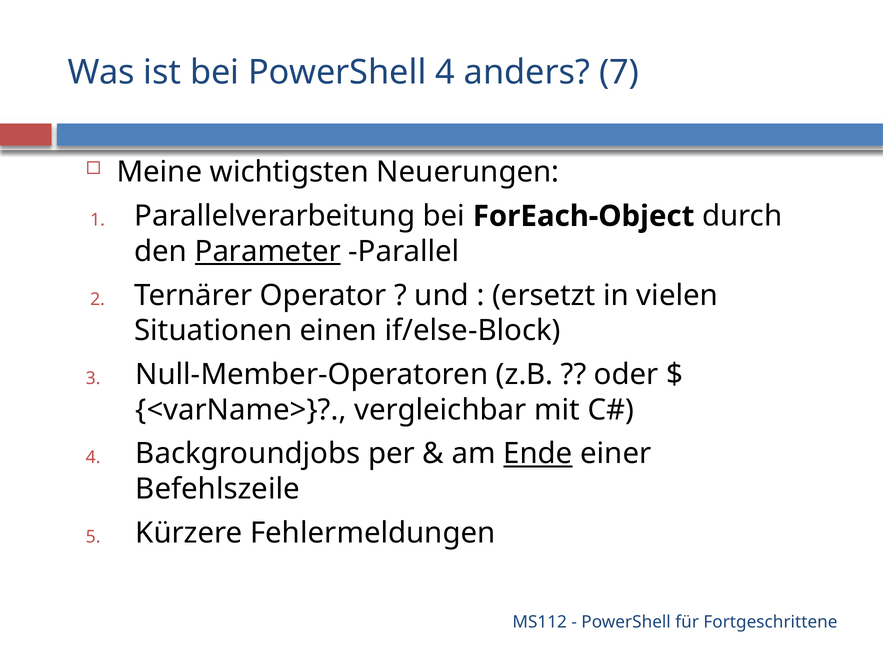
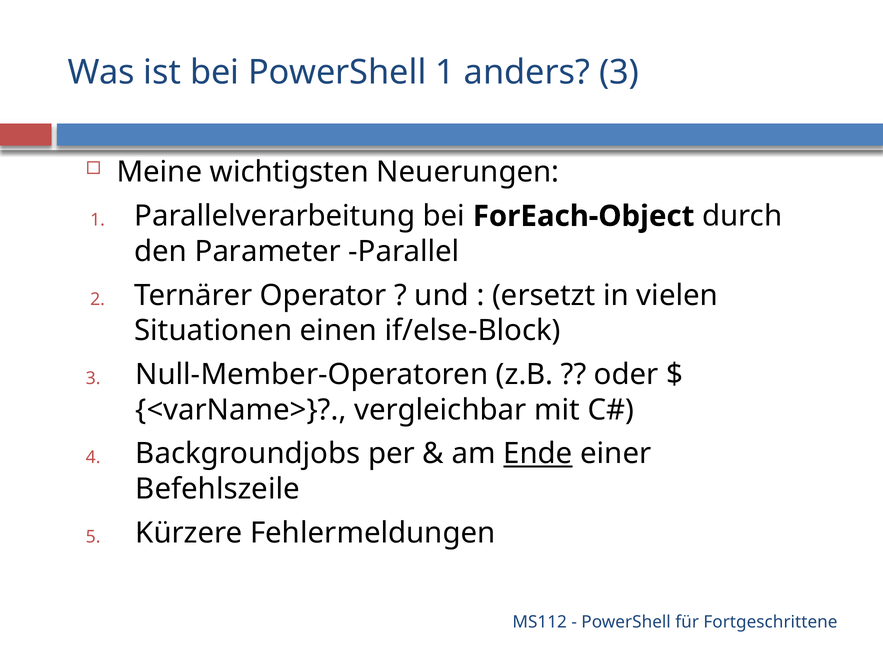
PowerShell 4: 4 -> 1
anders 7: 7 -> 3
Parameter underline: present -> none
